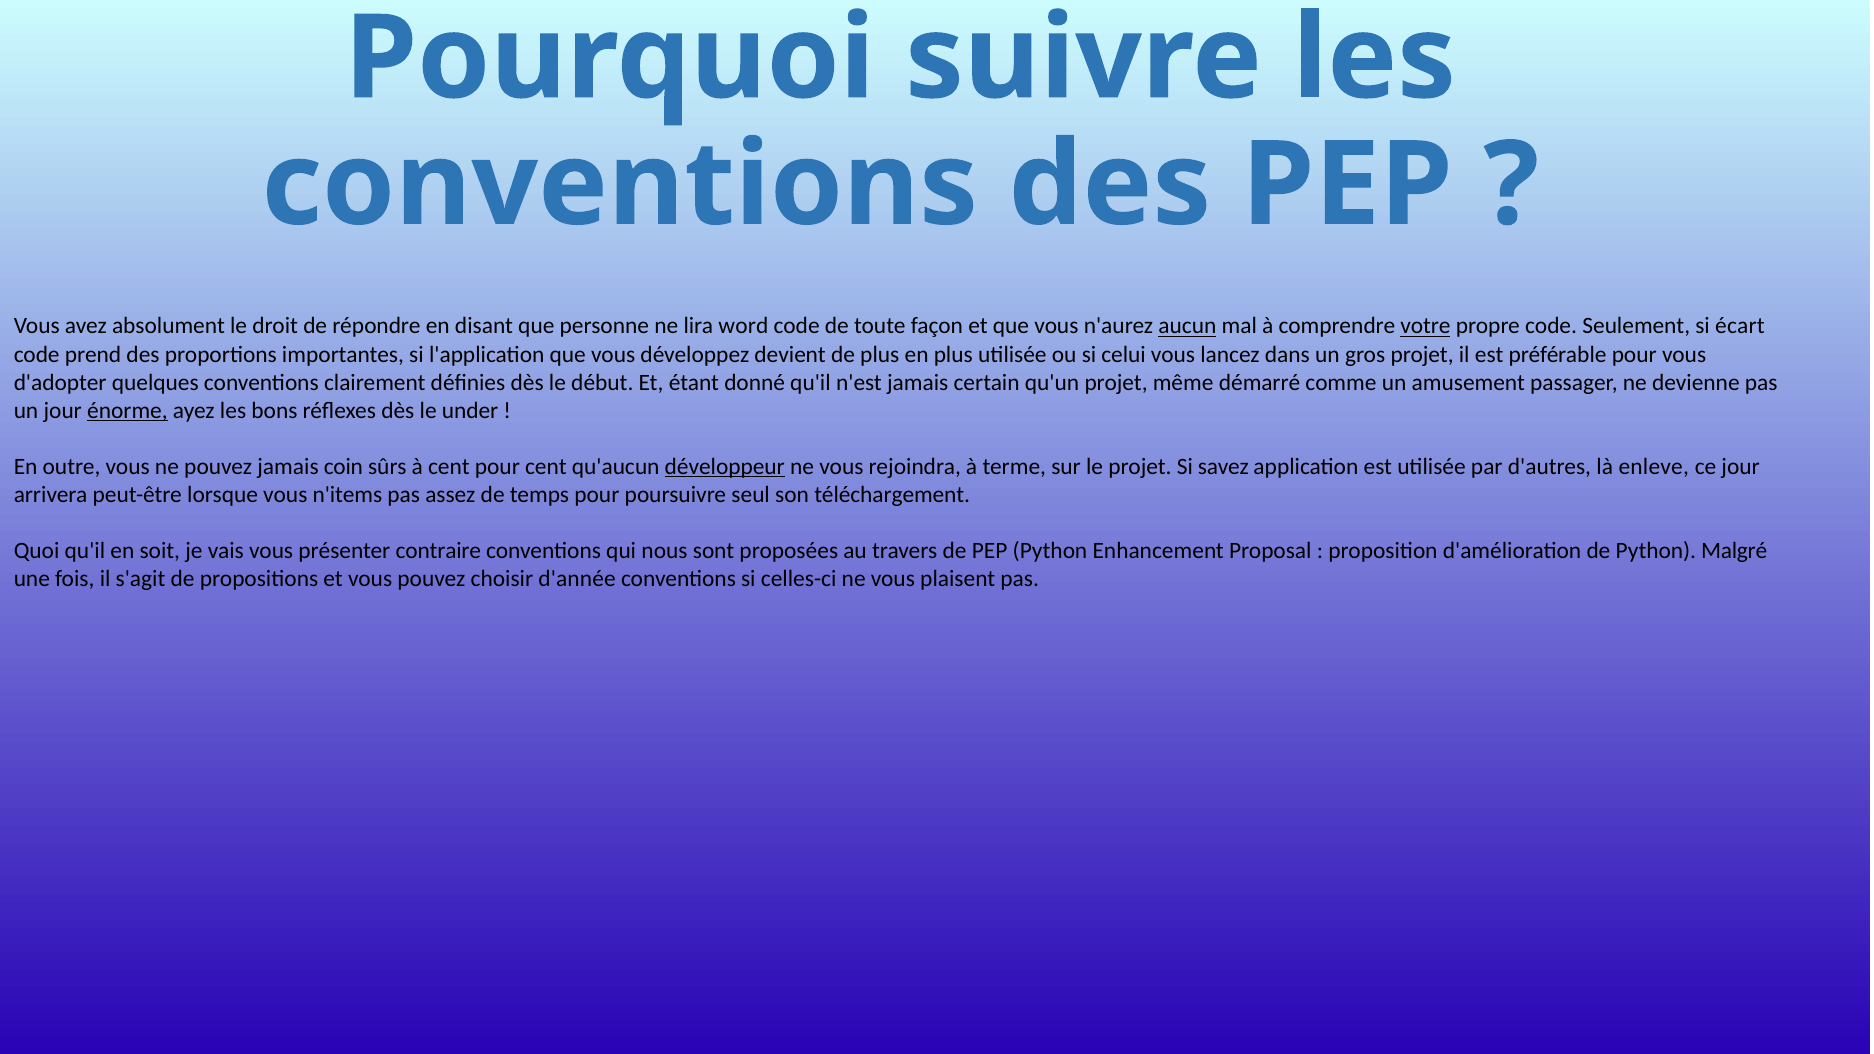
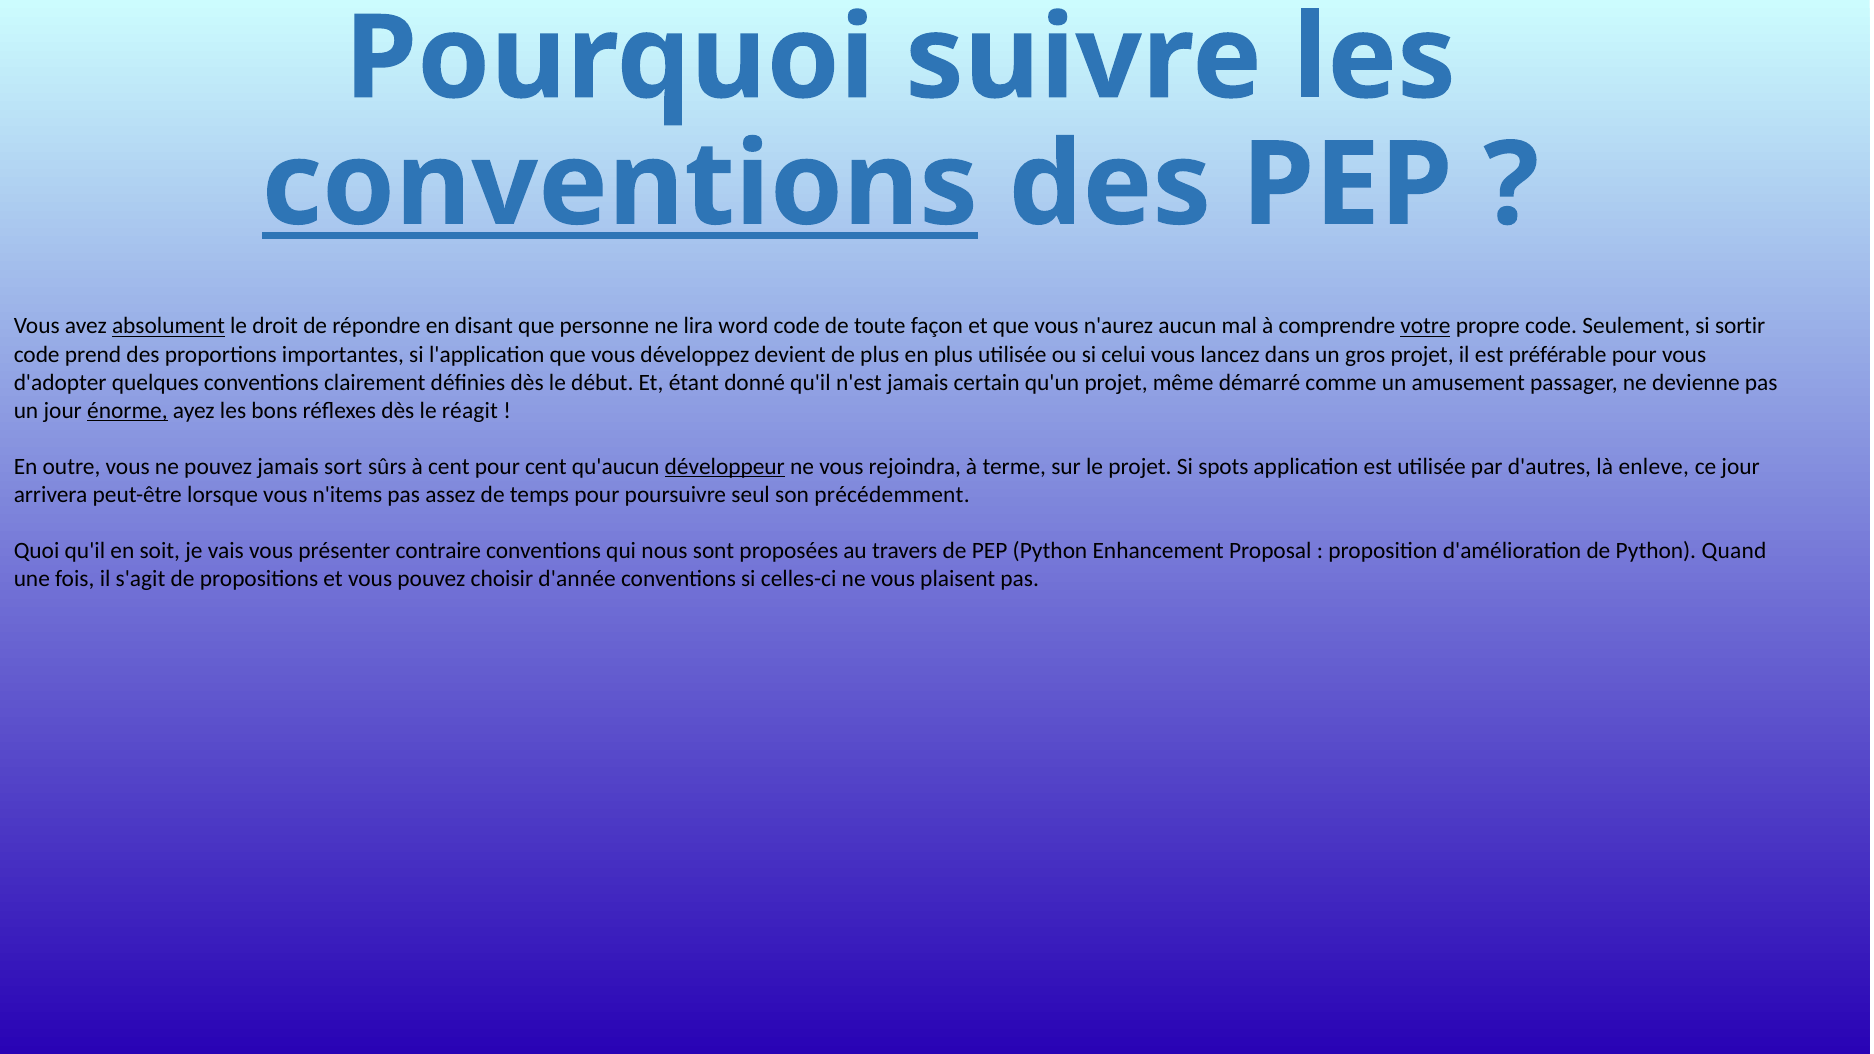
conventions at (620, 185) underline: none -> present
absolument underline: none -> present
aucun underline: present -> none
écart: écart -> sortir
under: under -> réagit
coin: coin -> sort
savez: savez -> spots
téléchargement: téléchargement -> précédemment
Malgré: Malgré -> Quand
